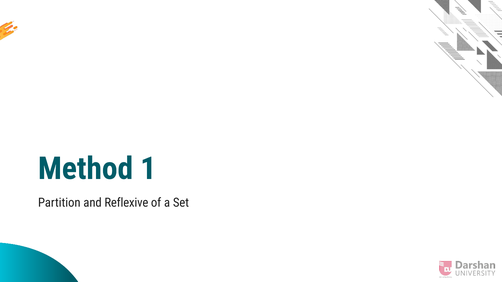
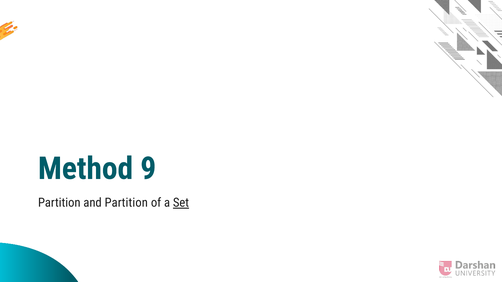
1: 1 -> 9
and Reflexive: Reflexive -> Partition
Set underline: none -> present
